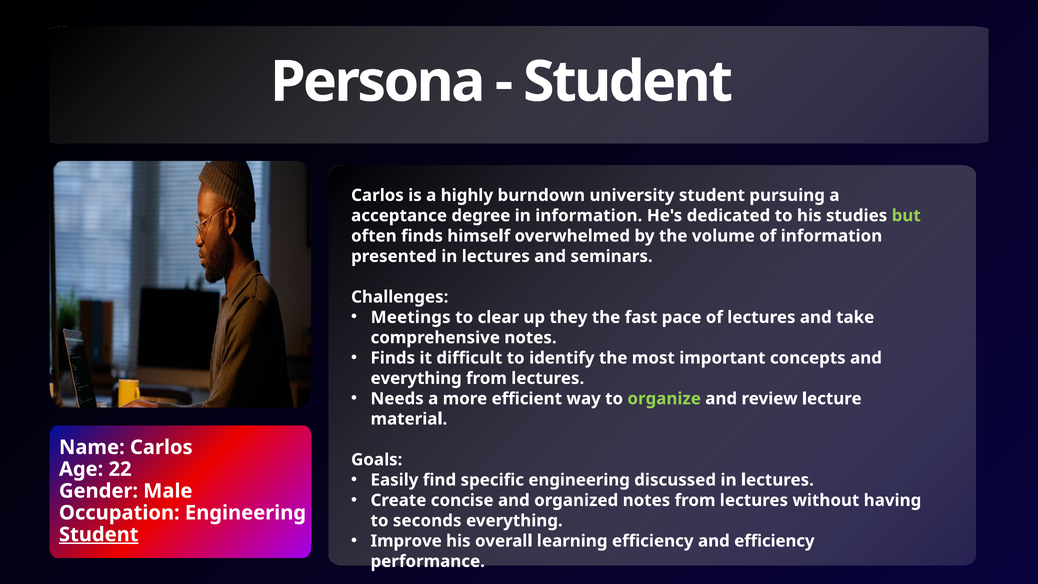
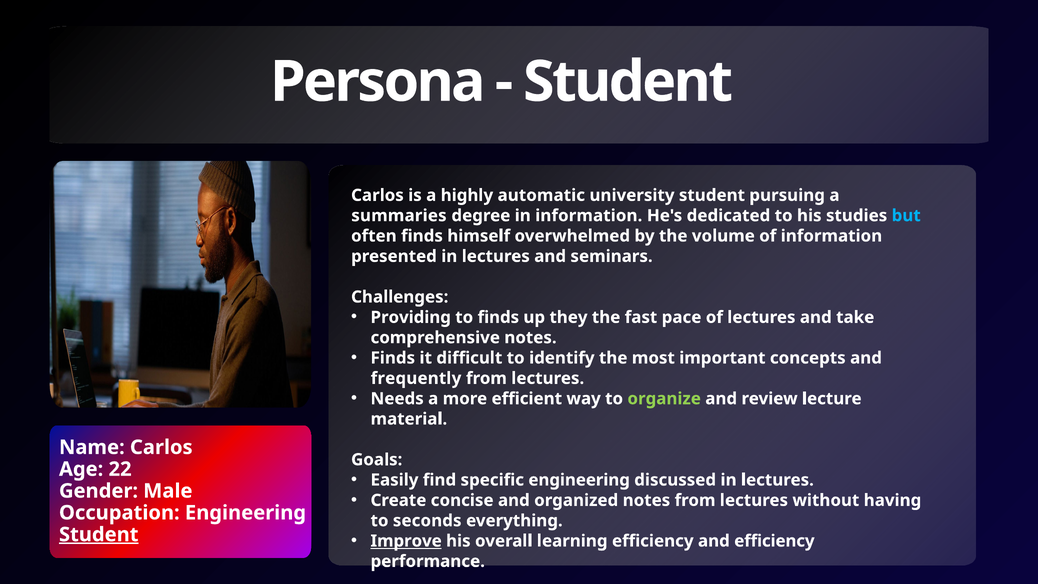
burndown: burndown -> automatic
acceptance: acceptance -> summaries
but colour: light green -> light blue
Meetings: Meetings -> Providing
to clear: clear -> finds
everything at (416, 378): everything -> frequently
Improve underline: none -> present
